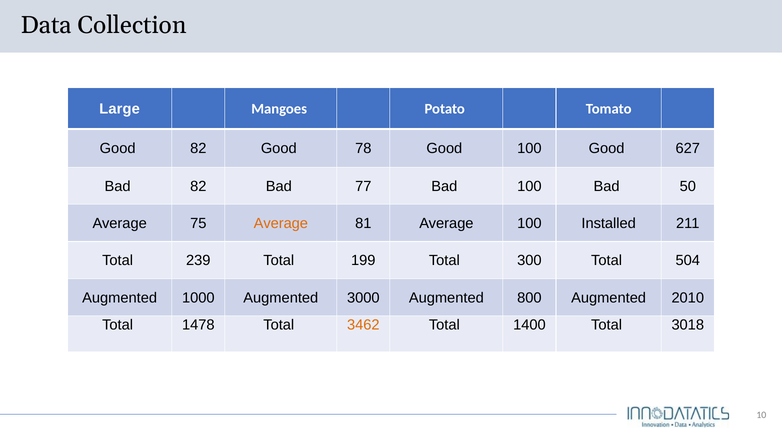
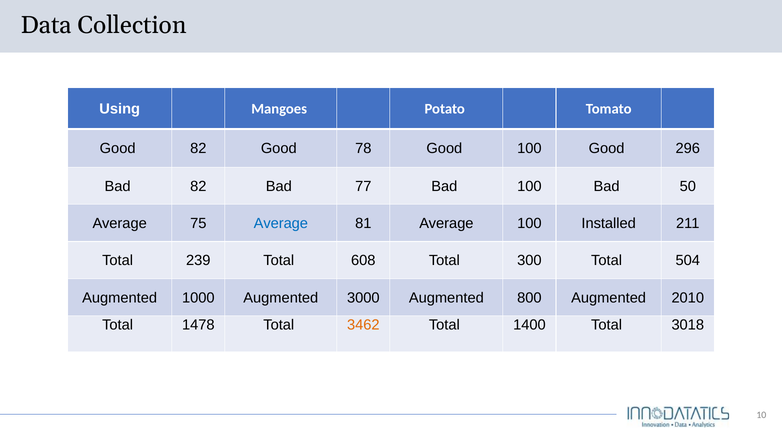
Large: Large -> Using
627: 627 -> 296
Average at (281, 223) colour: orange -> blue
199: 199 -> 608
